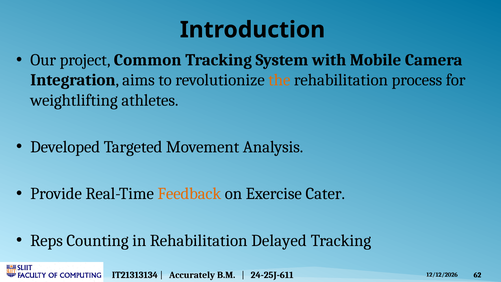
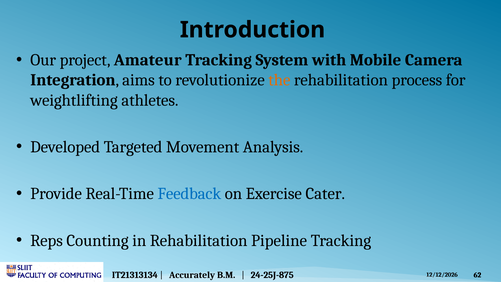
Common: Common -> Amateur
Feedback colour: orange -> blue
Delayed: Delayed -> Pipeline
24-25J-611: 24-25J-611 -> 24-25J-875
